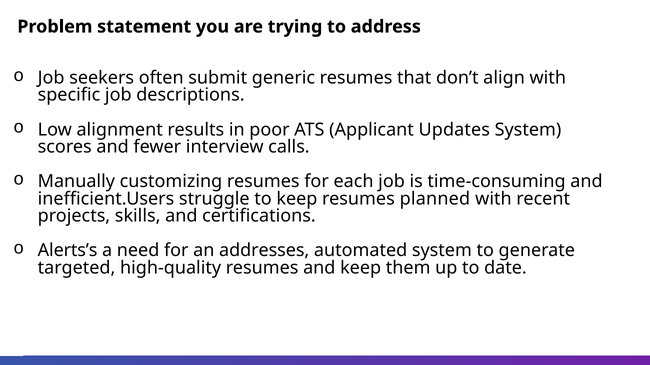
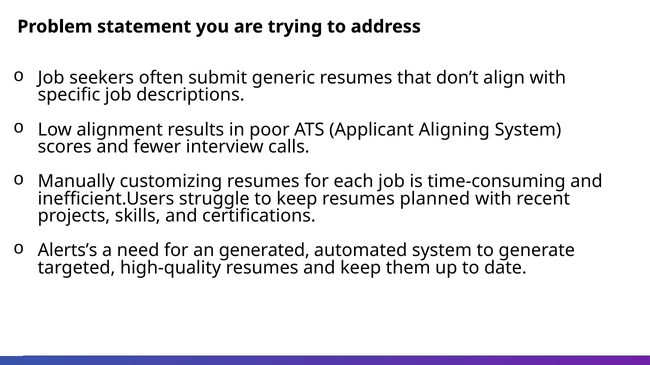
Updates: Updates -> Aligning
addresses: addresses -> generated
